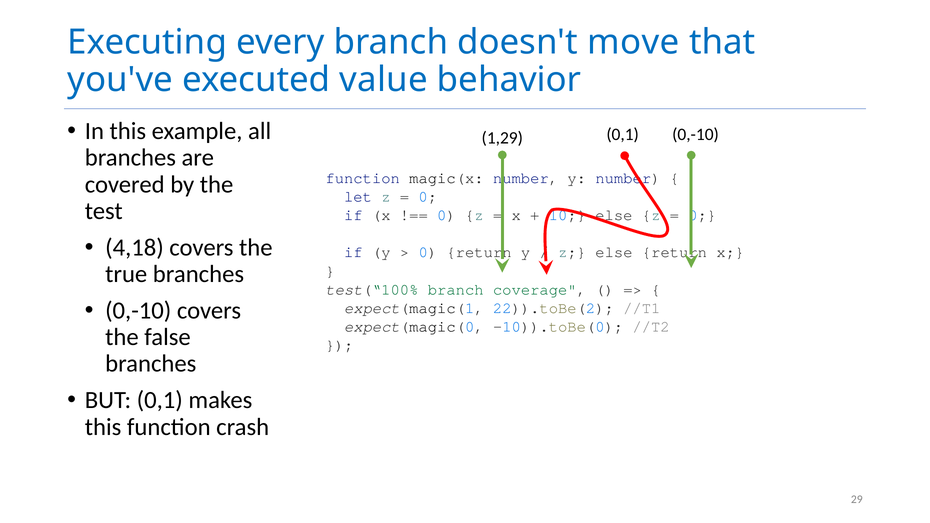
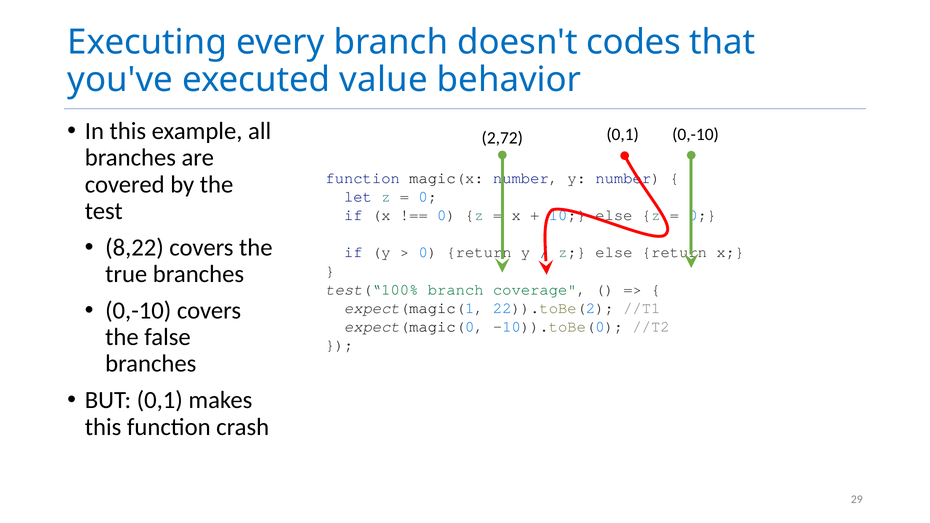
move: move -> codes
1,29: 1,29 -> 2,72
4,18: 4,18 -> 8,22
